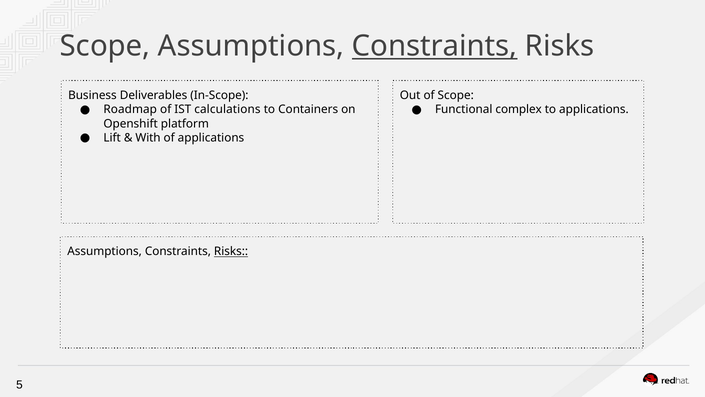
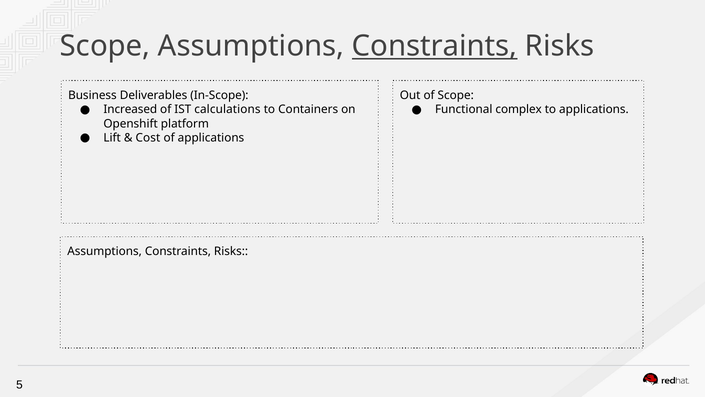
Roadmap: Roadmap -> Increased
With: With -> Cost
Risks at (231, 251) underline: present -> none
